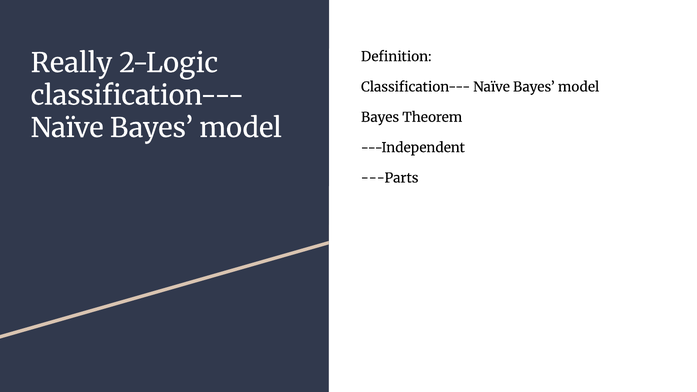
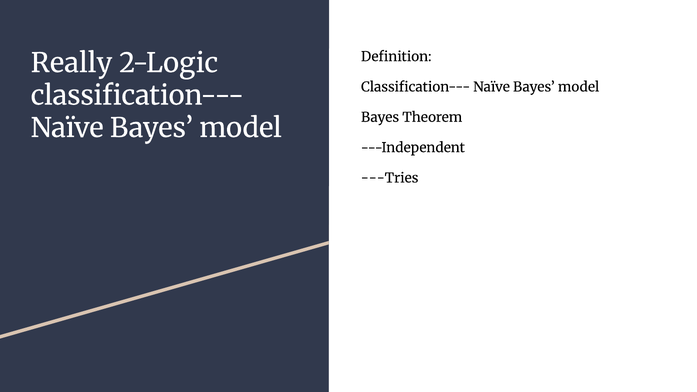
---Parts: ---Parts -> ---Tries
